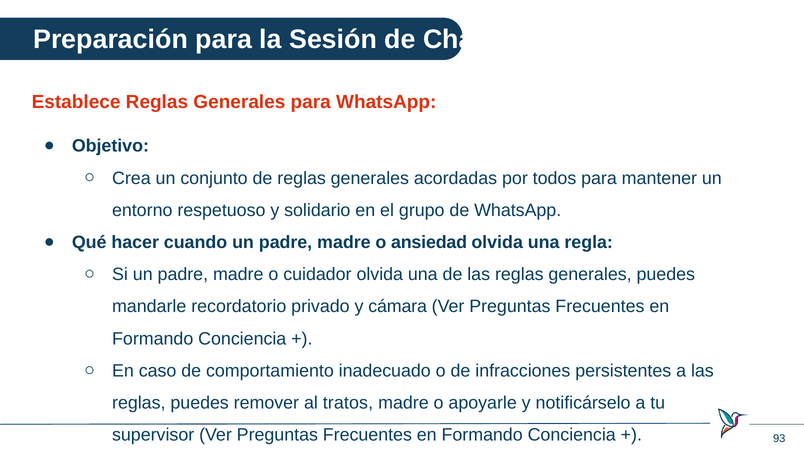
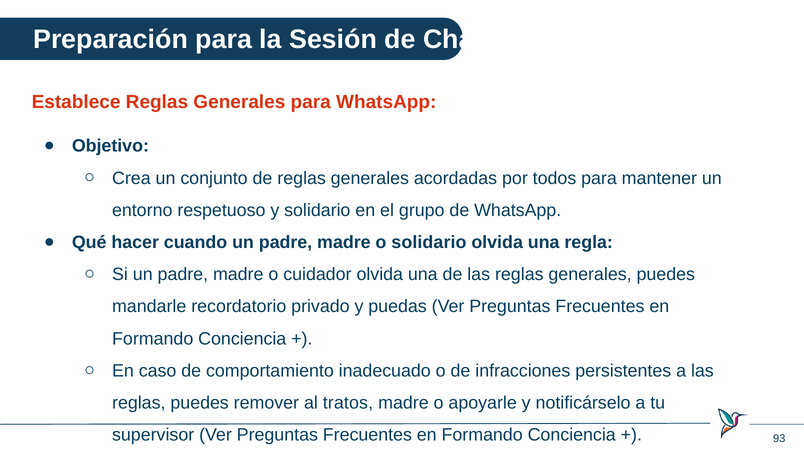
o ansiedad: ansiedad -> solidario
cámara: cámara -> puedas
